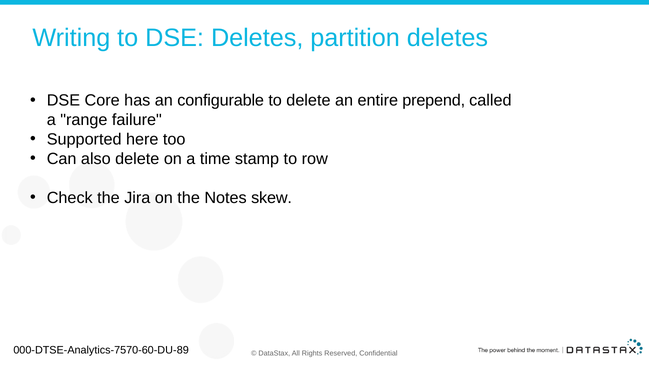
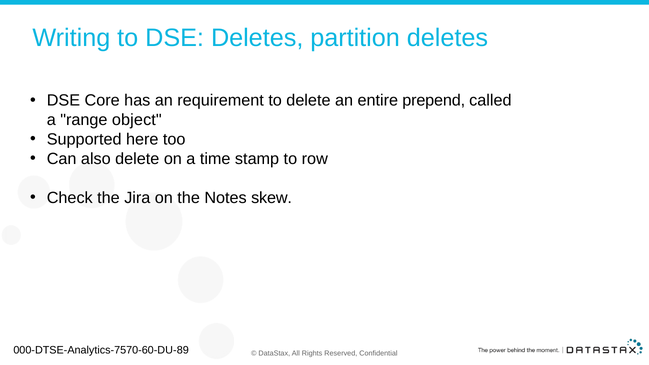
configurable: configurable -> requirement
failure: failure -> object
